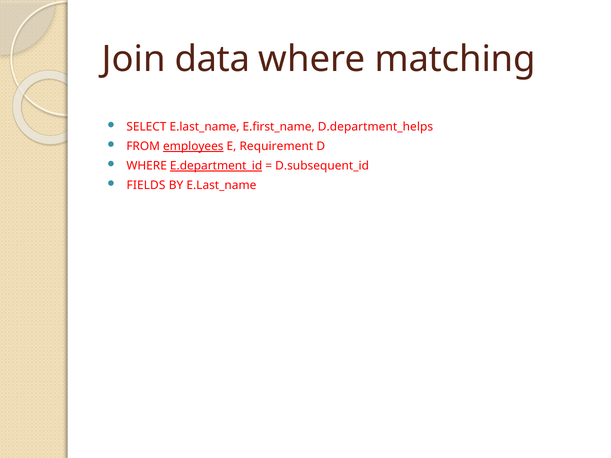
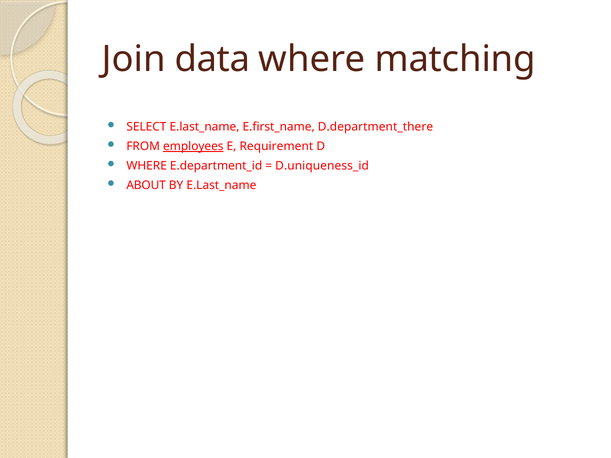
D.department_helps: D.department_helps -> D.department_there
E.department_id underline: present -> none
D.subsequent_id: D.subsequent_id -> D.uniqueness_id
FIELDS: FIELDS -> ABOUT
